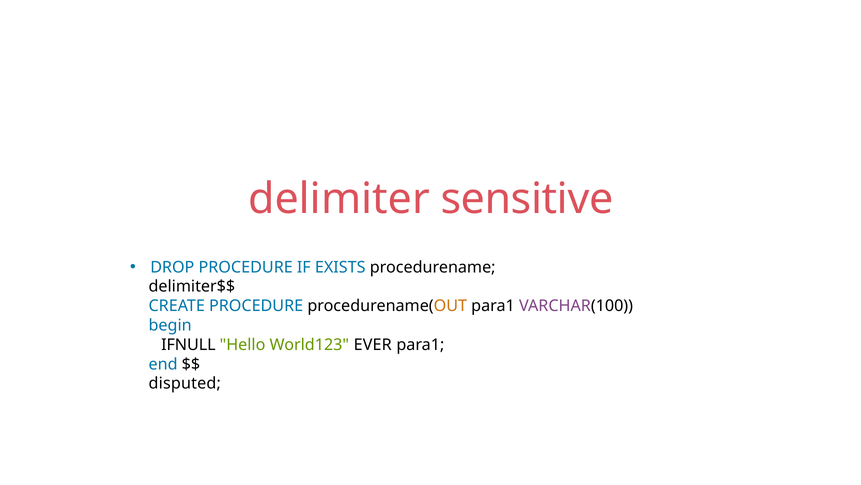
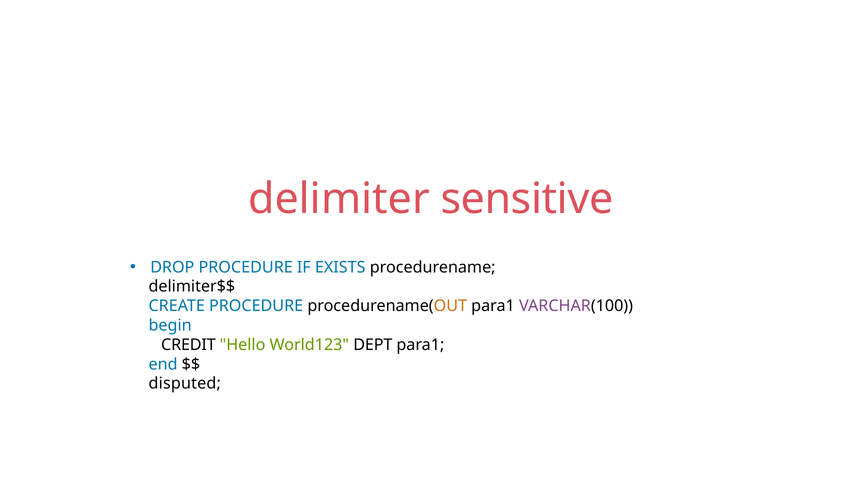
IFNULL: IFNULL -> CREDIT
EVER: EVER -> DEPT
